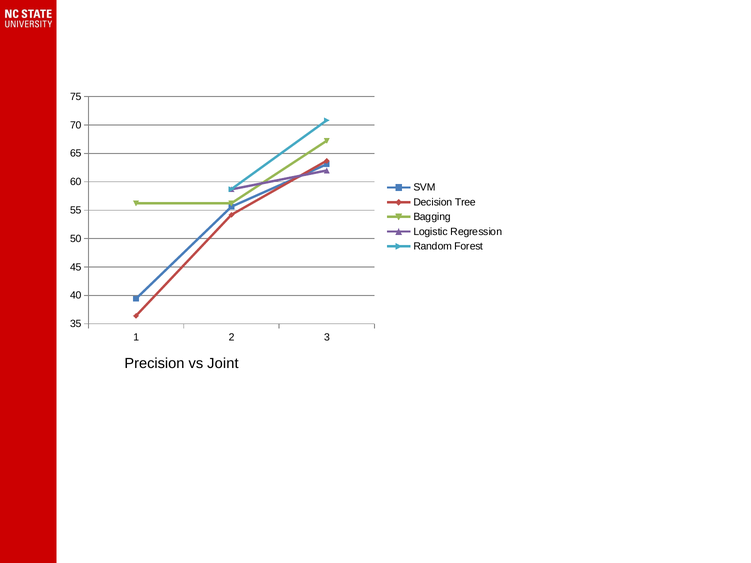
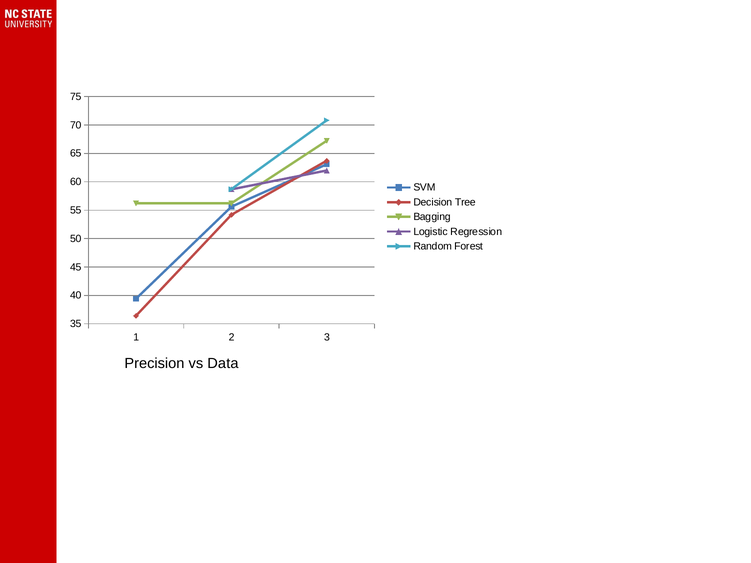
Joint: Joint -> Data
